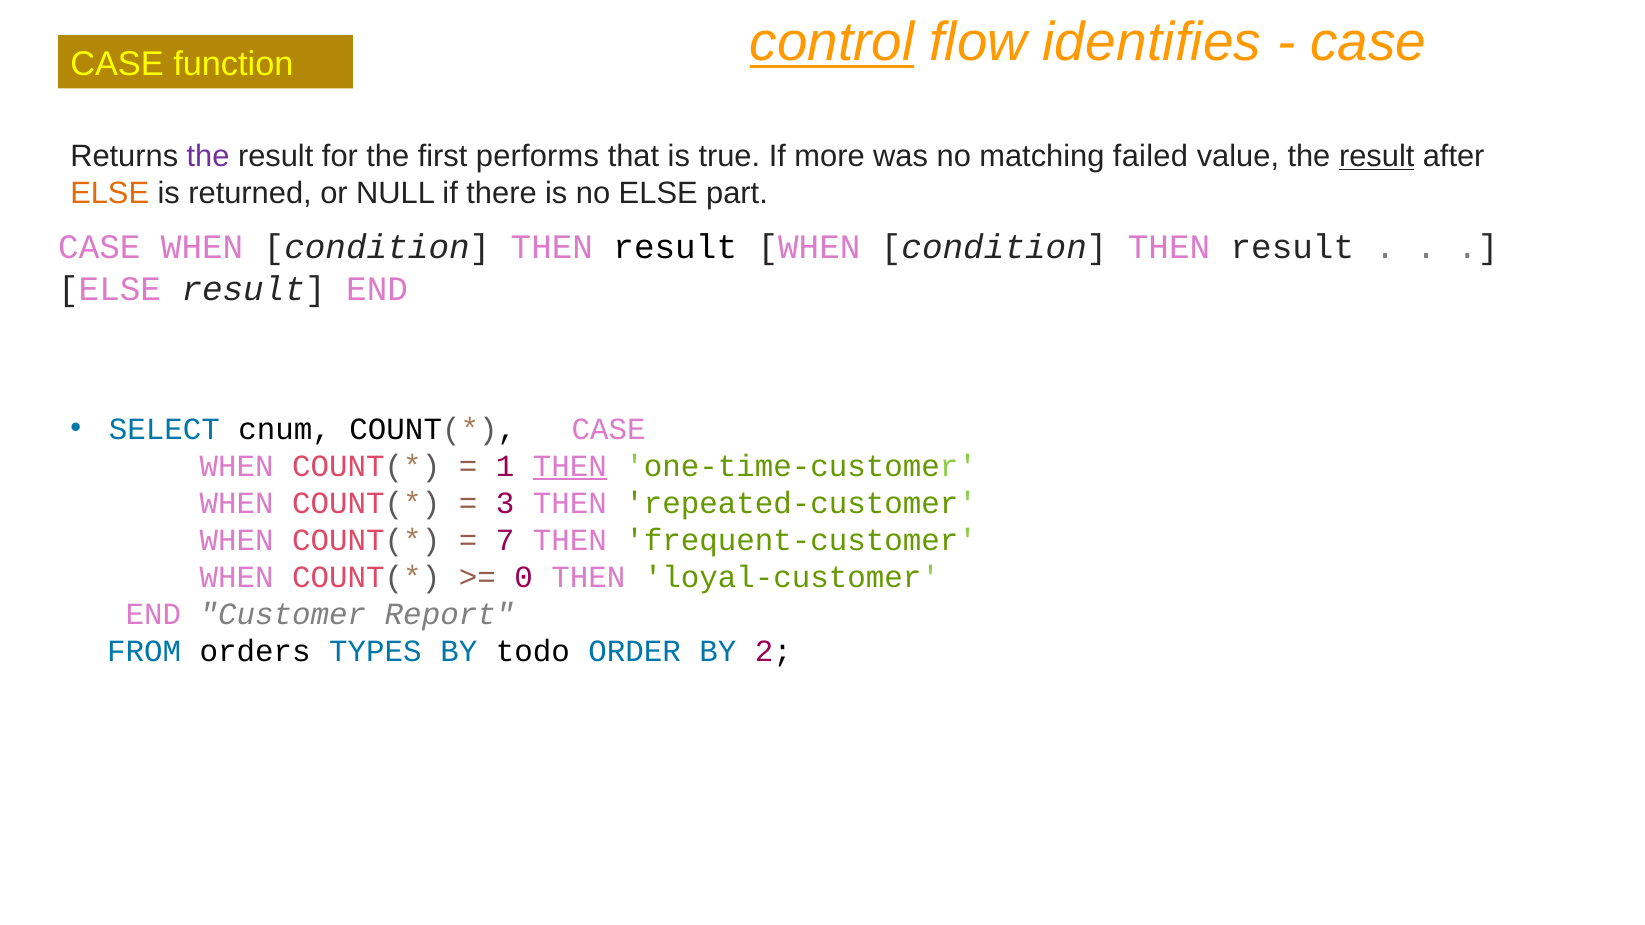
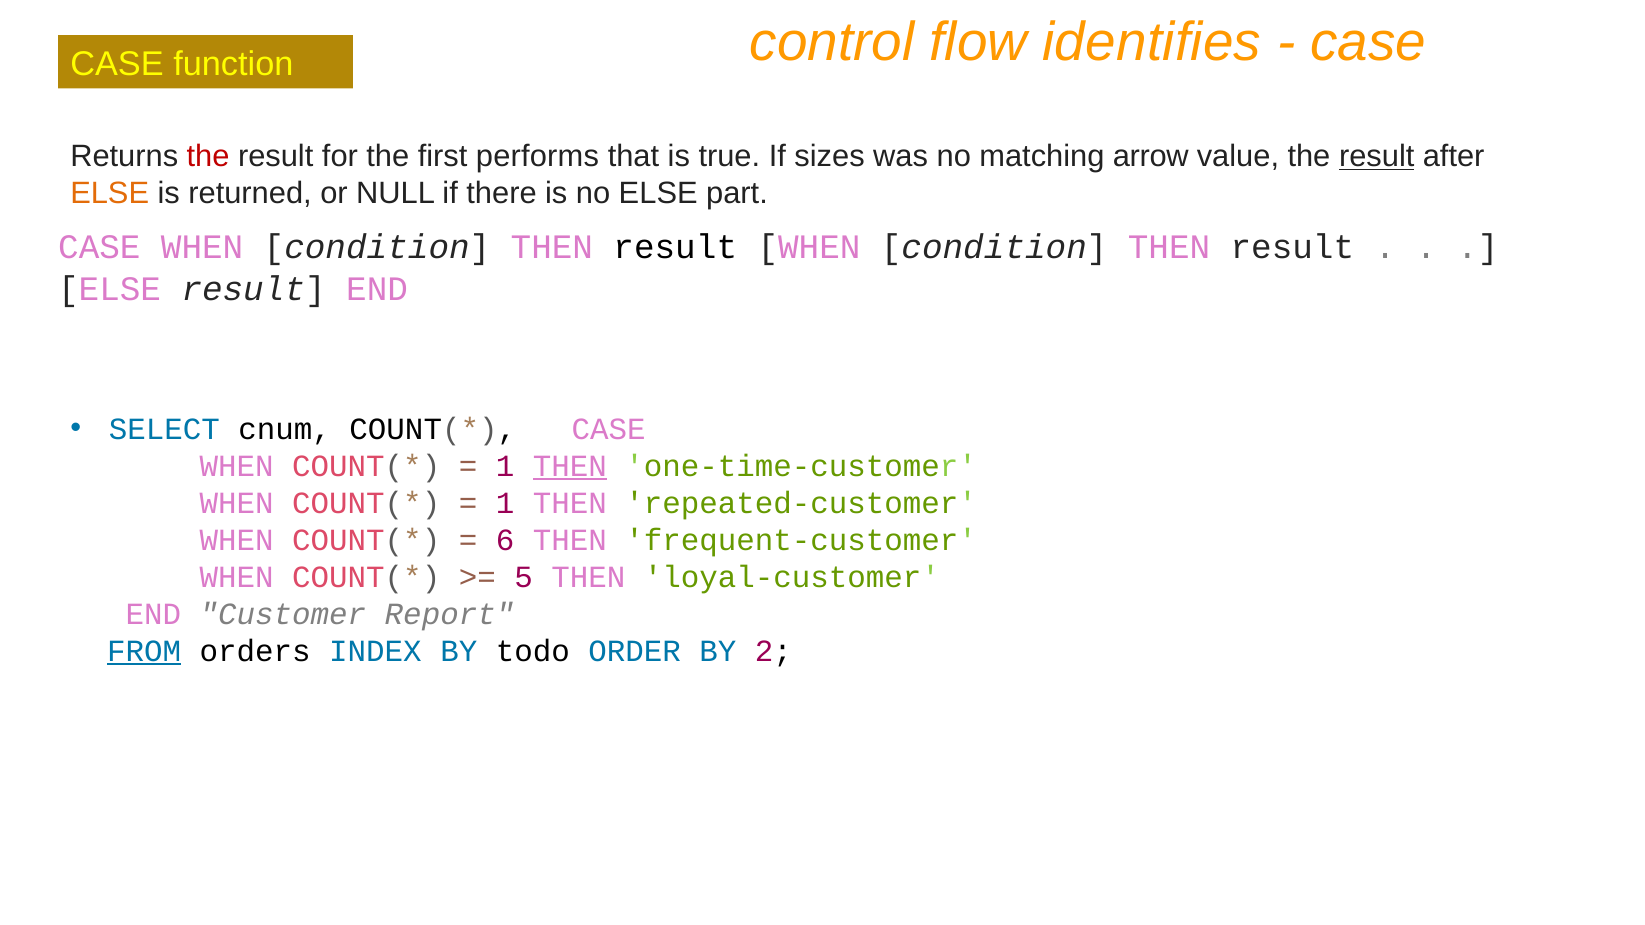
control underline: present -> none
the at (208, 156) colour: purple -> red
more: more -> sizes
failed: failed -> arrow
3 at (505, 503): 3 -> 1
7: 7 -> 6
0: 0 -> 5
FROM underline: none -> present
TYPES: TYPES -> INDEX
